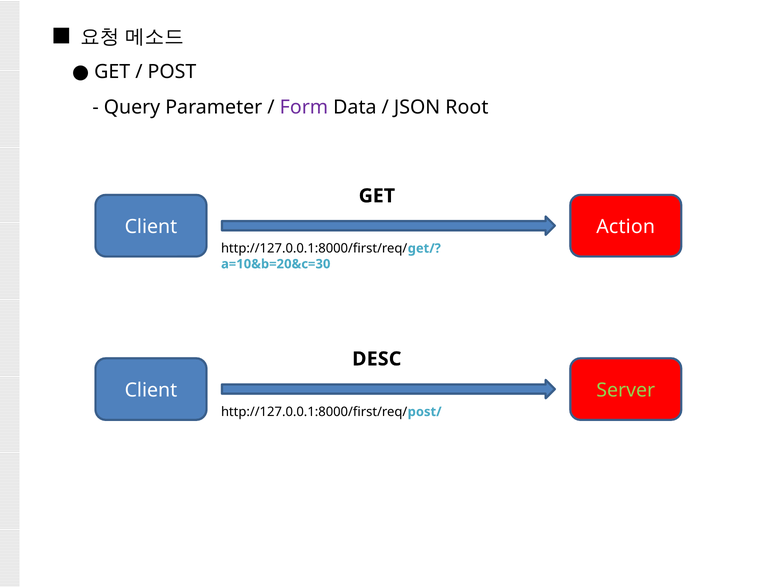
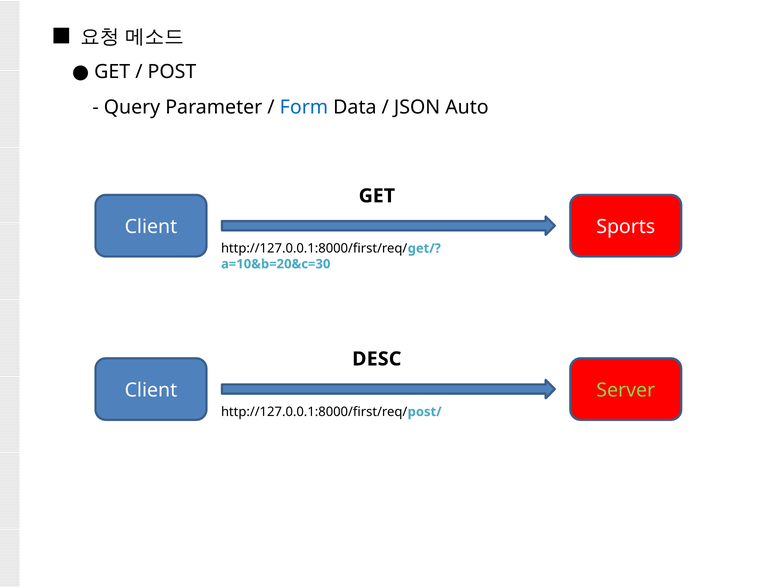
Form colour: purple -> blue
Root: Root -> Auto
Action: Action -> Sports
